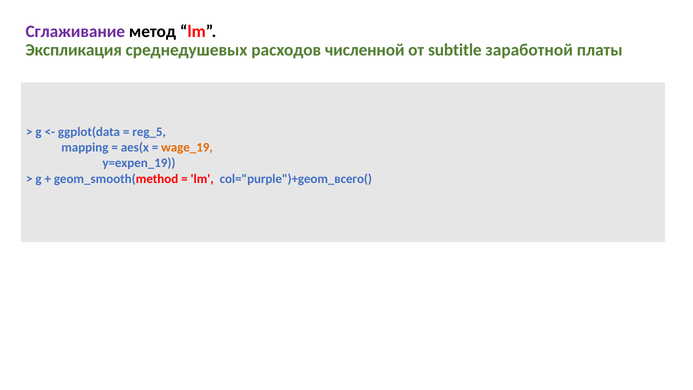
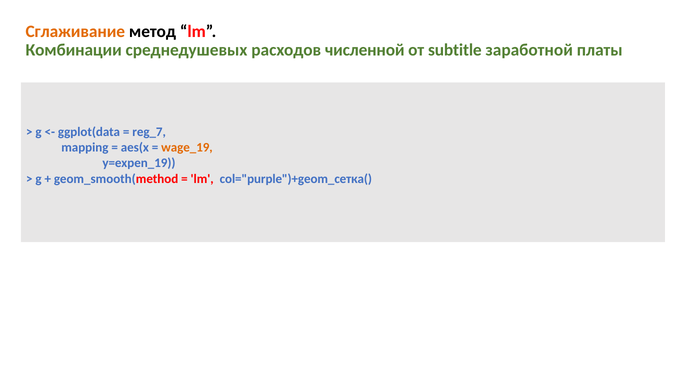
Сглаживание colour: purple -> orange
Экспликация: Экспликация -> Комбинации
reg_5: reg_5 -> reg_7
col="purple")+geom_всего(: col="purple")+geom_всего( -> col="purple")+geom_сетка(
